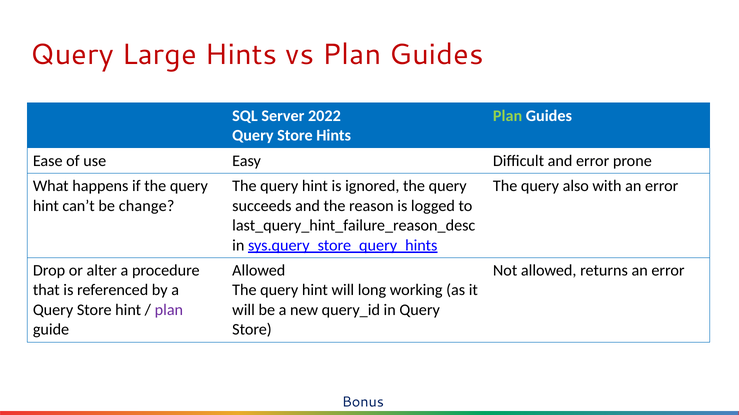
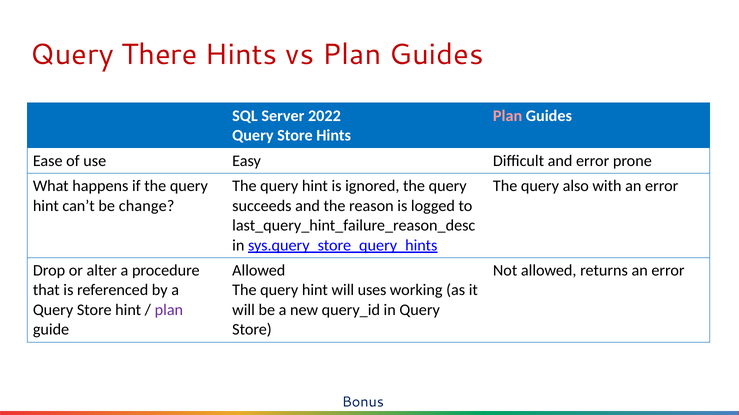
Large: Large -> There
Plan at (508, 116) colour: light green -> pink
long: long -> uses
